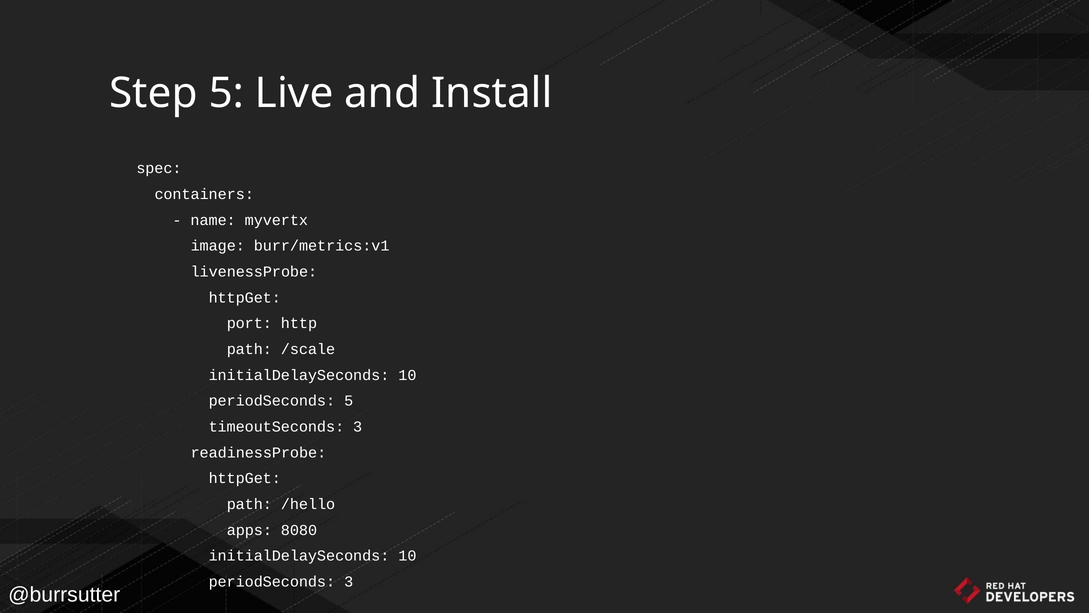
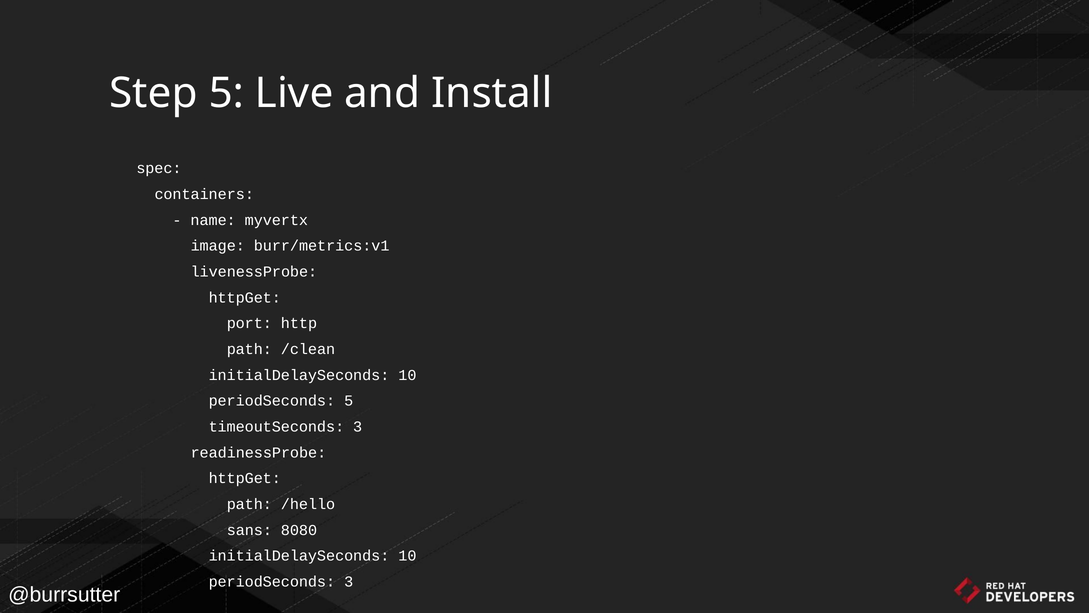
/scale: /scale -> /clean
apps: apps -> sans
